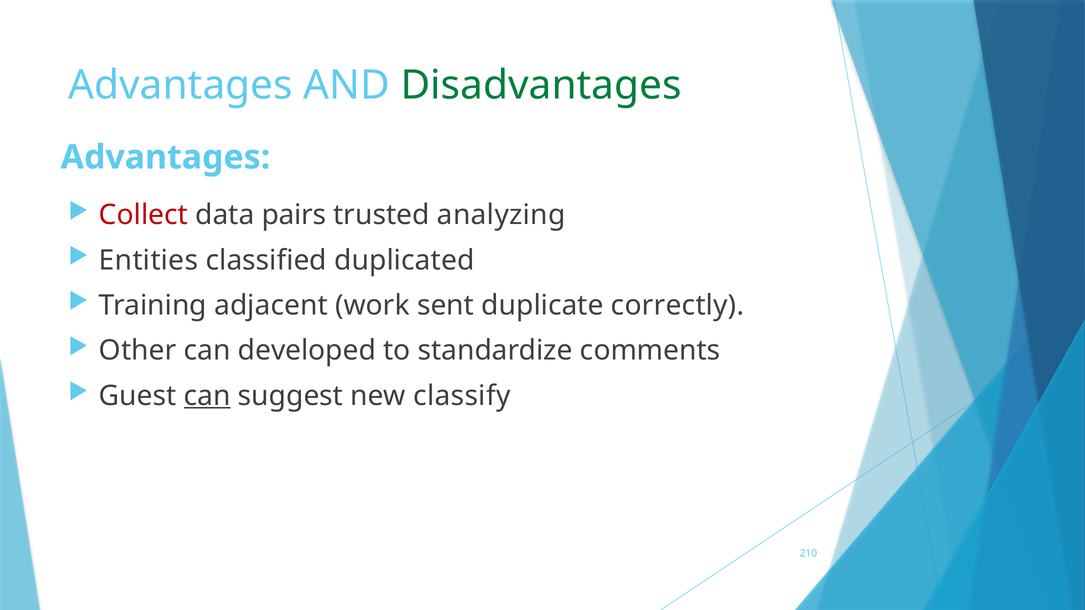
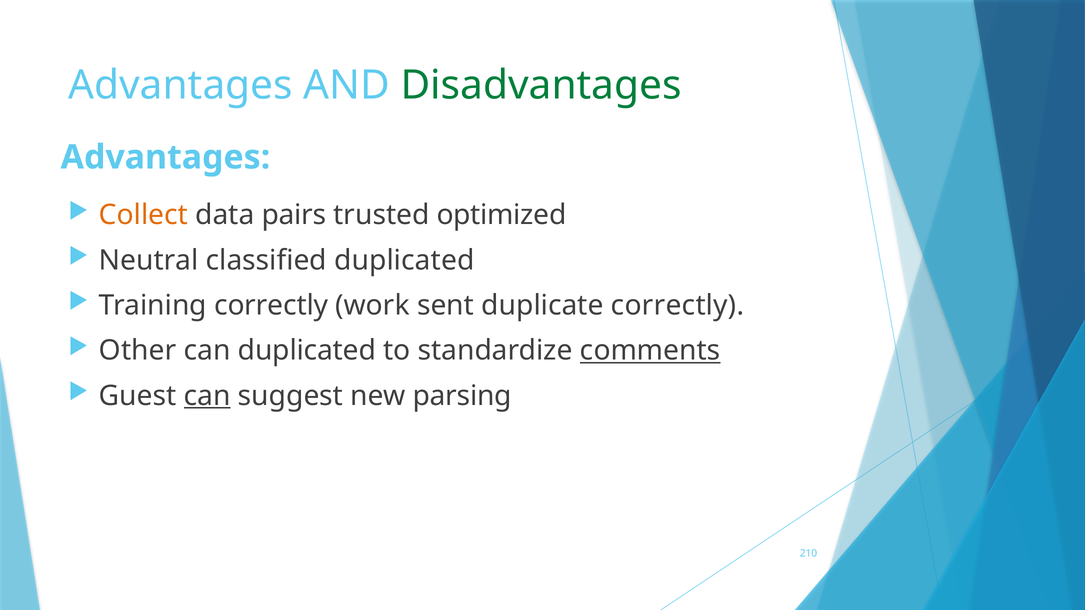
Collect colour: red -> orange
analyzing: analyzing -> optimized
Entities: Entities -> Neutral
Training adjacent: adjacent -> correctly
can developed: developed -> duplicated
comments underline: none -> present
classify: classify -> parsing
